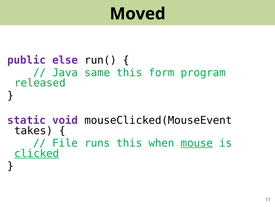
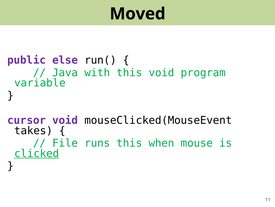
same: same -> with
this form: form -> void
released: released -> variable
static: static -> cursor
mouse underline: present -> none
